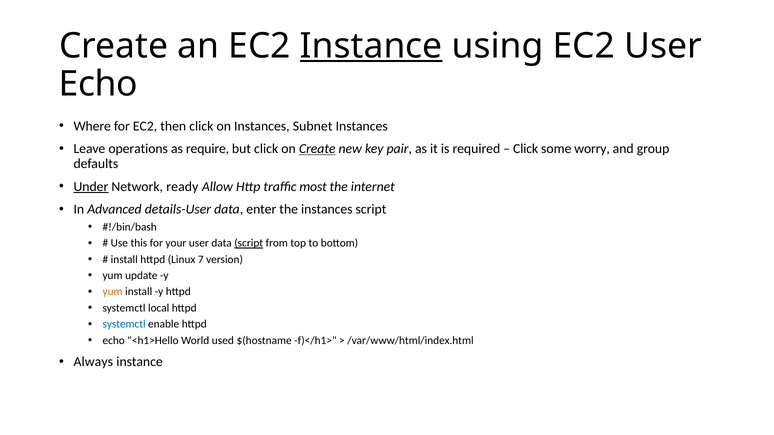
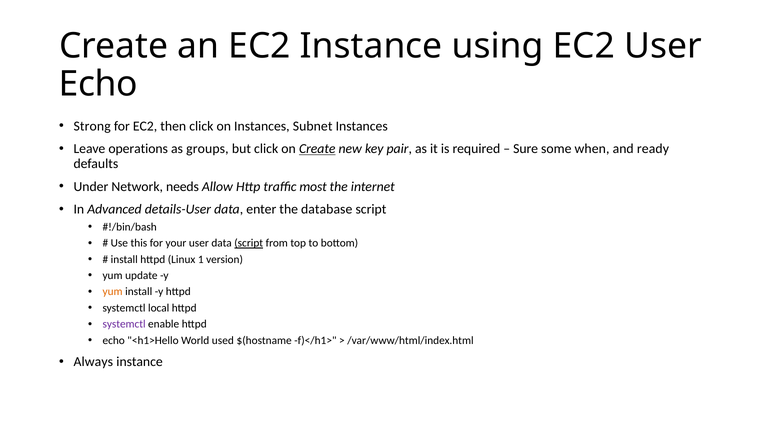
Instance at (371, 46) underline: present -> none
Where: Where -> Strong
require: require -> groups
Click at (526, 149): Click -> Sure
worry: worry -> when
group: group -> ready
Under underline: present -> none
ready: ready -> needs
the instances: instances -> database
7: 7 -> 1
systemctl at (124, 324) colour: blue -> purple
